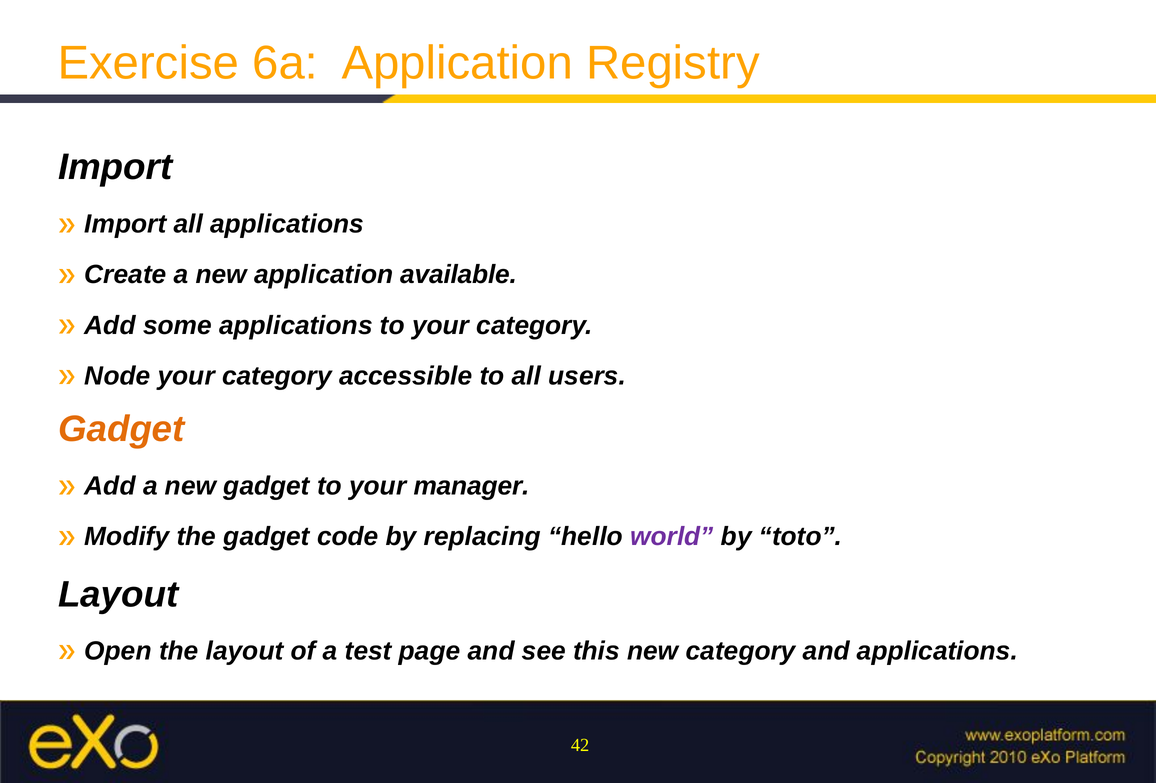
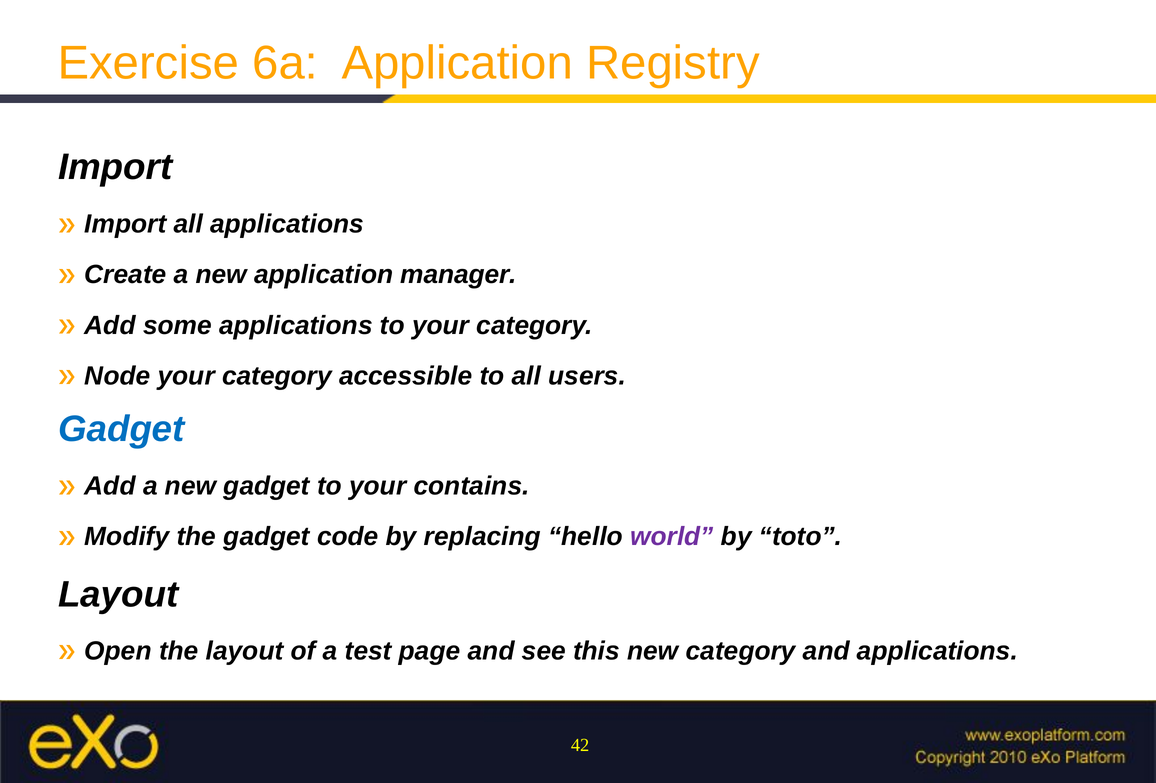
available: available -> manager
Gadget at (121, 429) colour: orange -> blue
manager: manager -> contains
